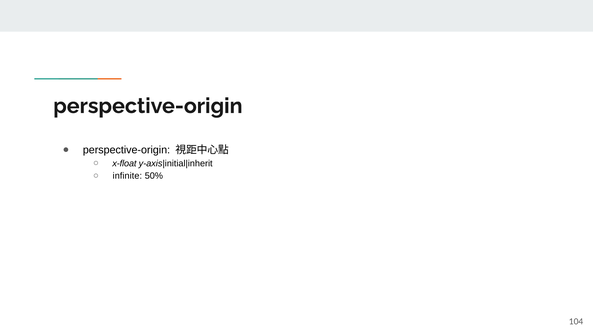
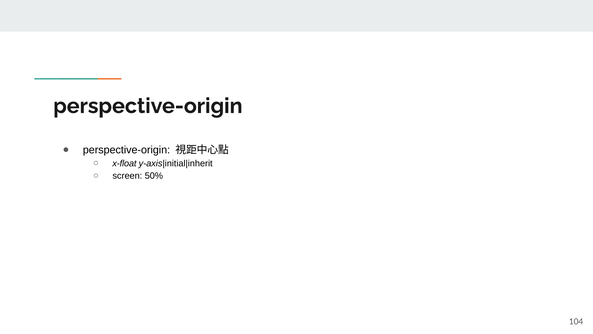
infinite: infinite -> screen
